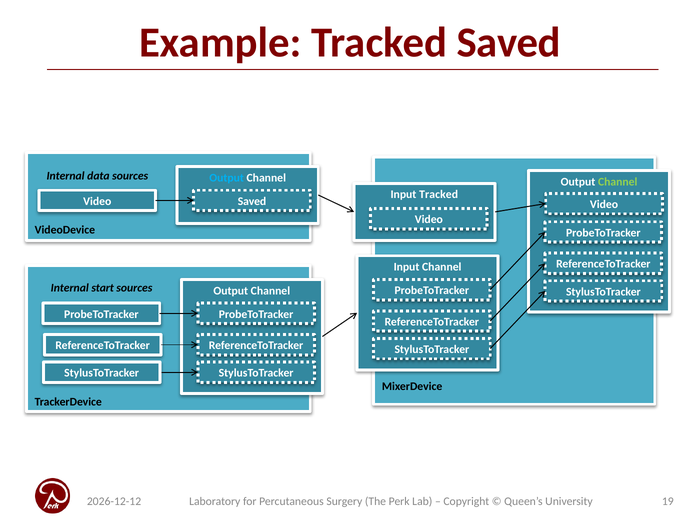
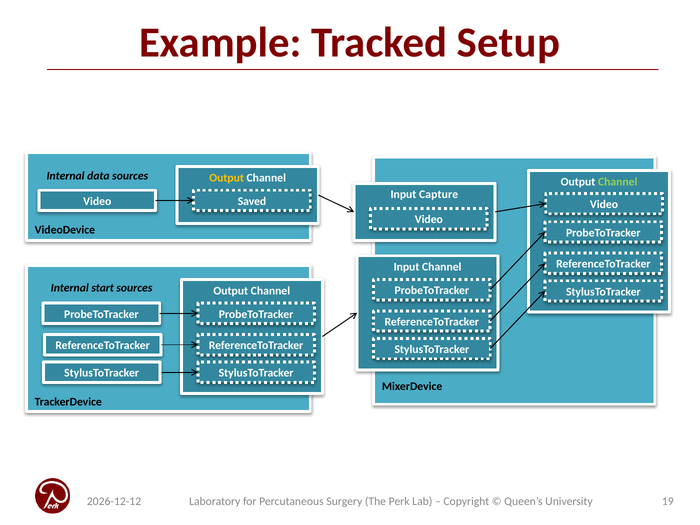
Tracked Saved: Saved -> Setup
Output at (227, 178) colour: light blue -> yellow
Input Tracked: Tracked -> Capture
